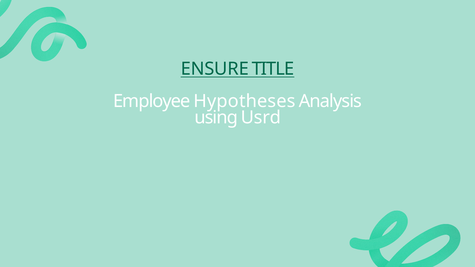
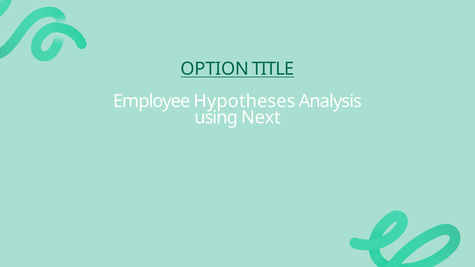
ENSURE: ENSURE -> OPTION
Usrd: Usrd -> Next
